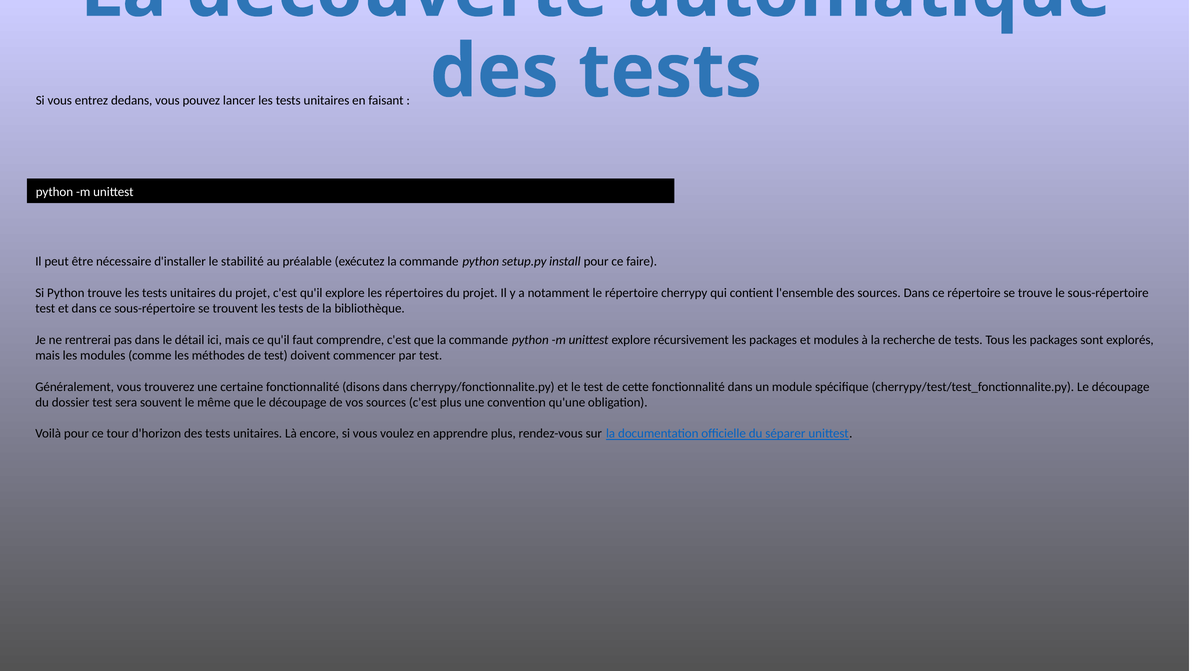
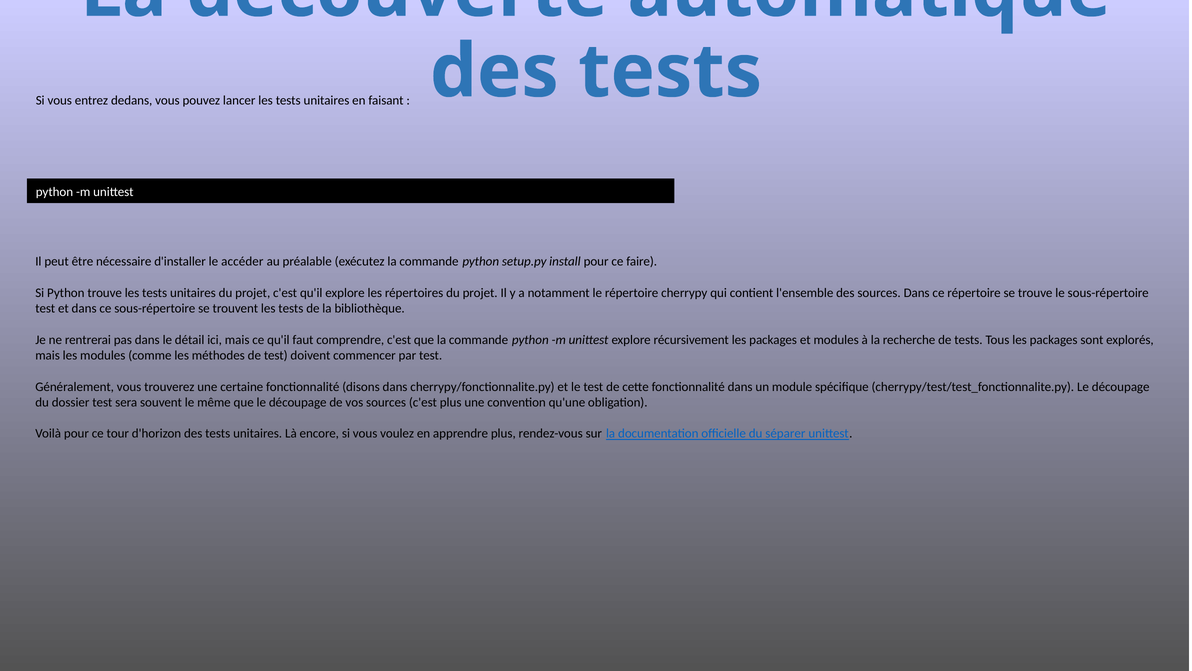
stabilité: stabilité -> accéder
